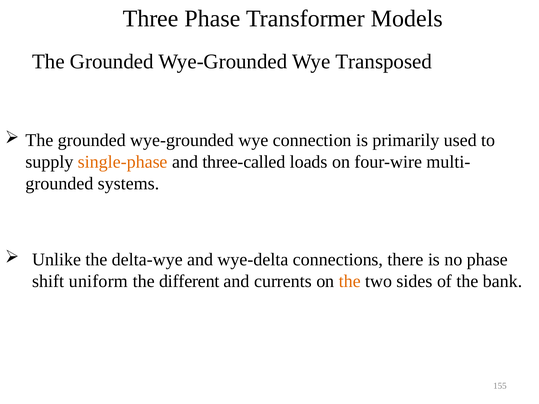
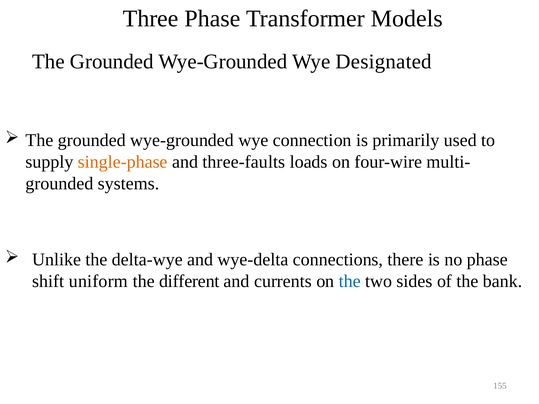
Transposed: Transposed -> Designated
three-called: three-called -> three-faults
the at (350, 281) colour: orange -> blue
